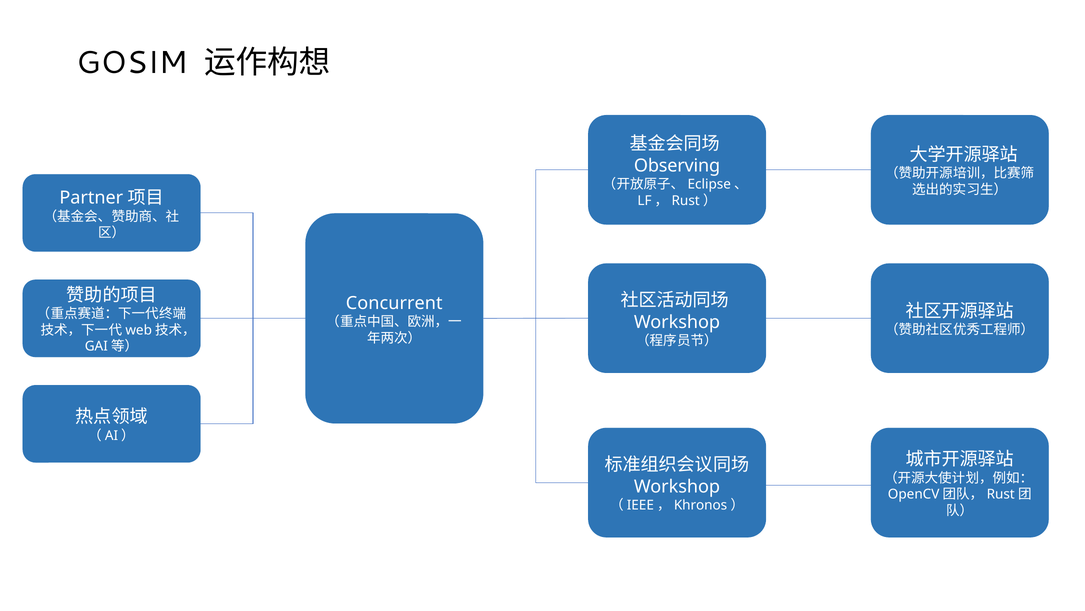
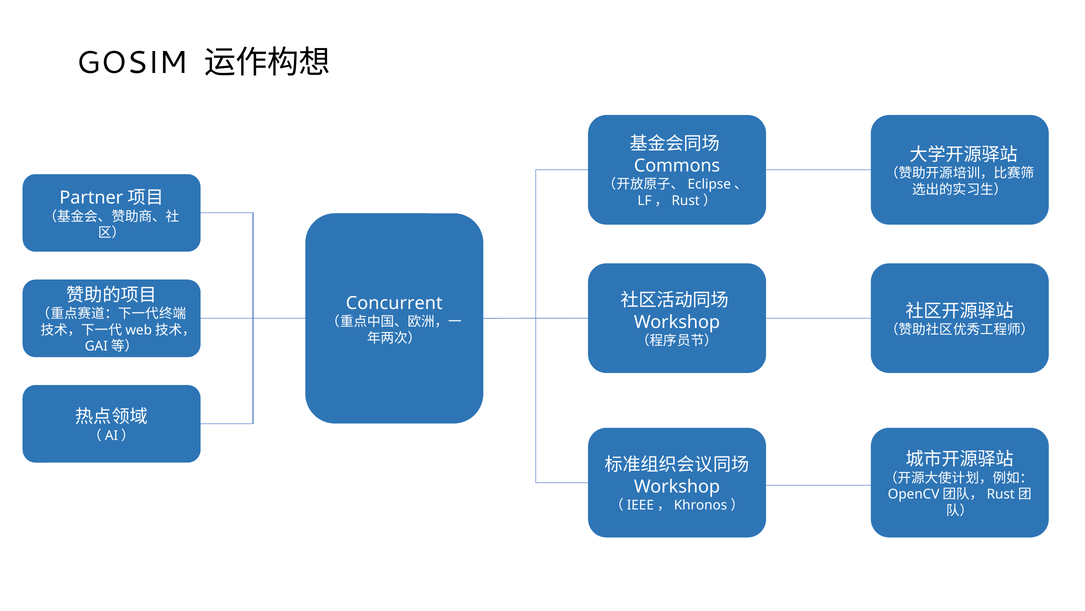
Observing: Observing -> Commons
